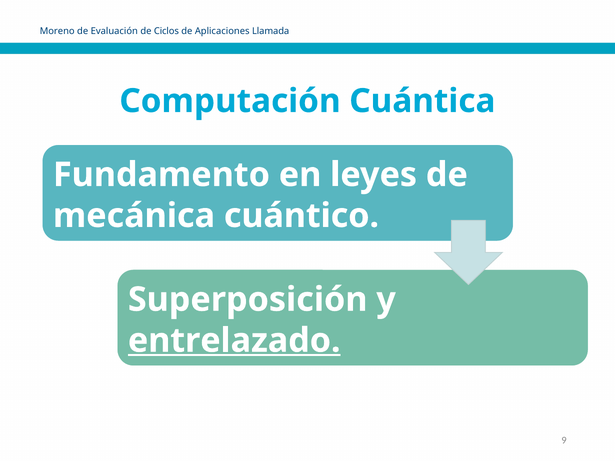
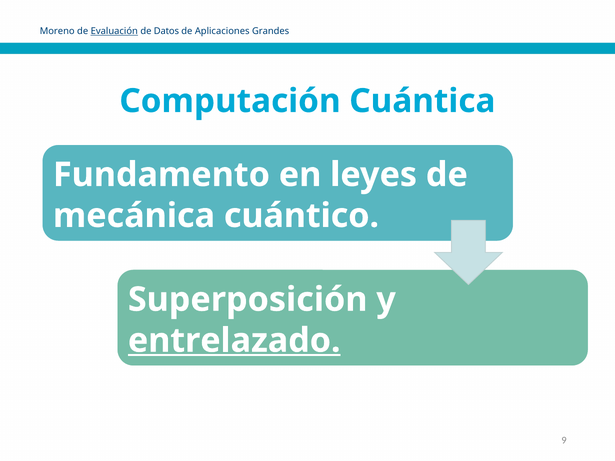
Evaluación underline: none -> present
Ciclos: Ciclos -> Datos
Llamada: Llamada -> Grandes
